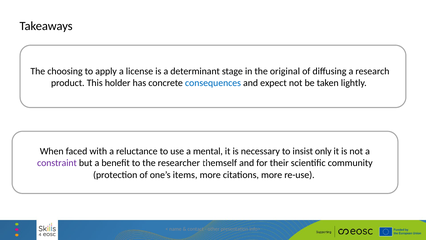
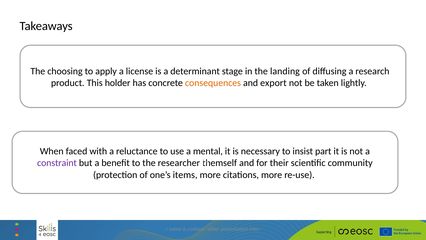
original: original -> landing
consequences colour: blue -> orange
expect: expect -> export
only: only -> part
